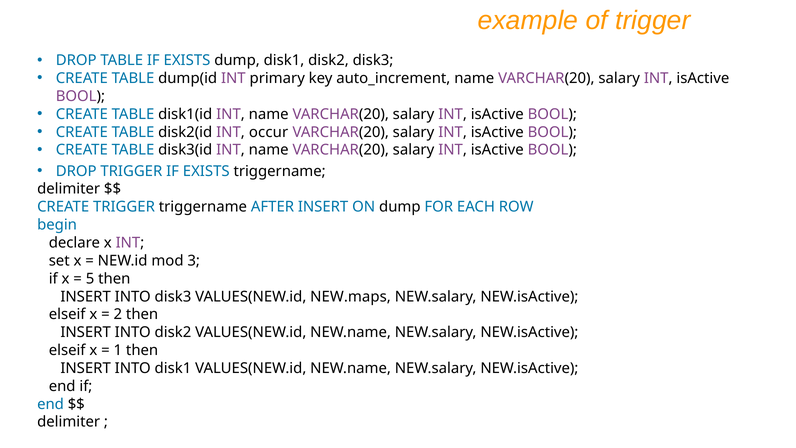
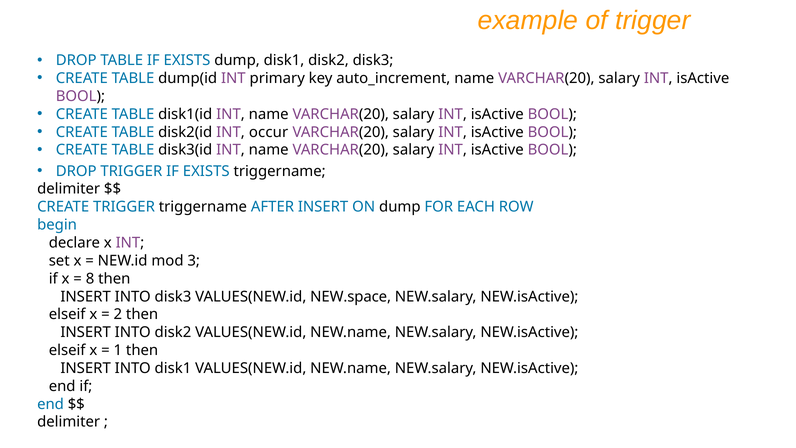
5: 5 -> 8
NEW.maps: NEW.maps -> NEW.space
